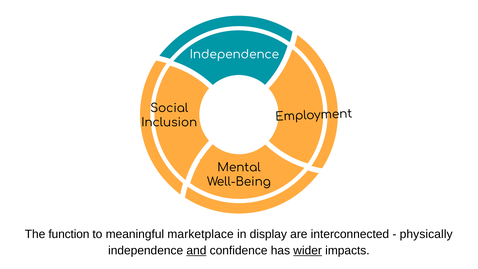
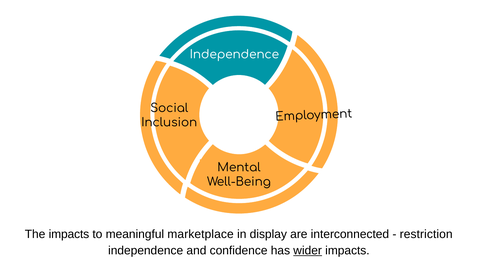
The function: function -> impacts
physically: physically -> restriction
and underline: present -> none
